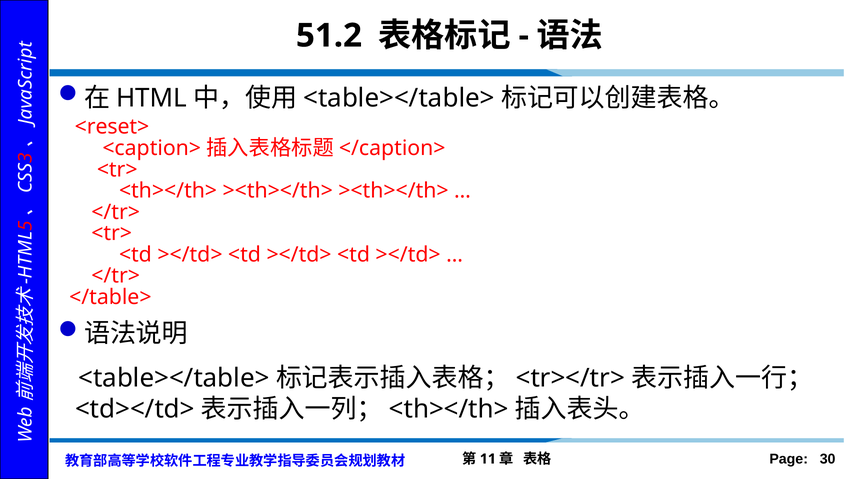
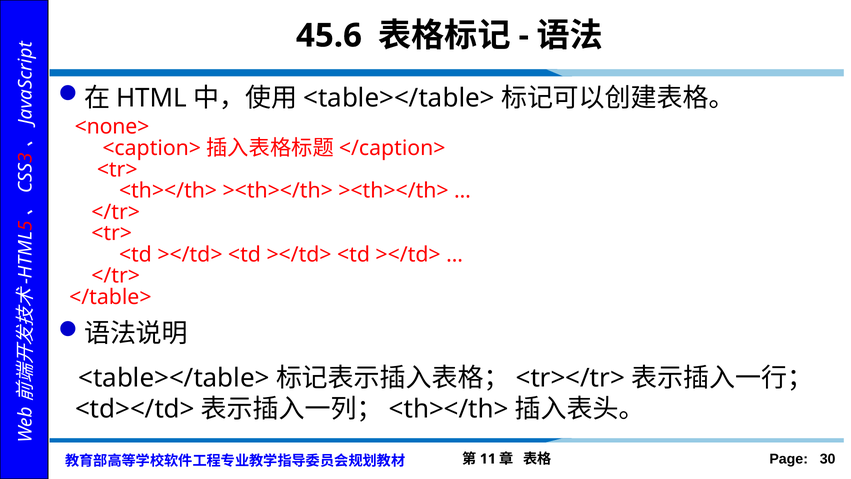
51.2: 51.2 -> 45.6
<reset>: <reset> -> <none>
